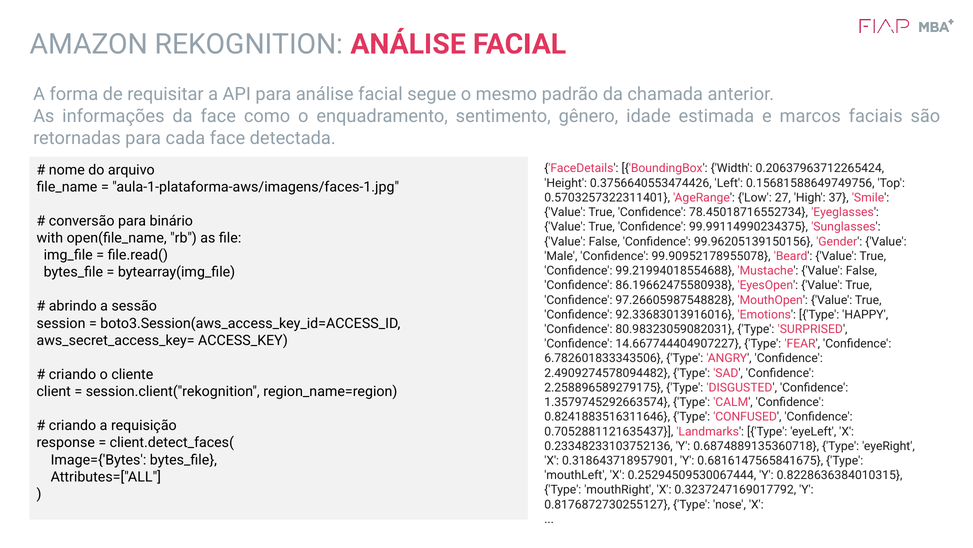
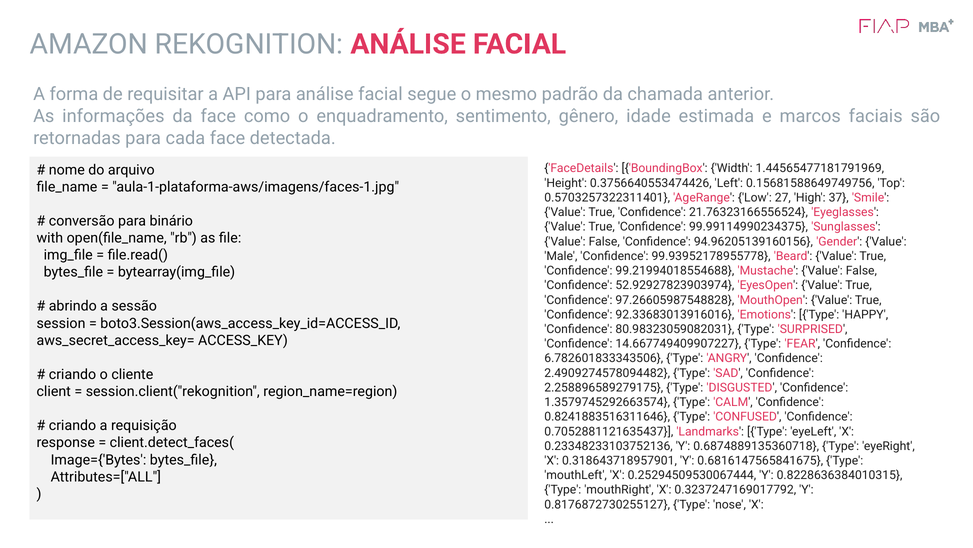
0.20637963712265424: 0.20637963712265424 -> 1.44565477181791969
78.45018716552734: 78.45018716552734 -> 21.76323166556524
99.96205139150156: 99.96205139150156 -> 94.96205139160156
99.90952178955078: 99.90952178955078 -> 99.93952178955778
86.19662475580938: 86.19662475580938 -> 52.92927823903974
14.667744404907227: 14.667744404907227 -> 14.667749409907227
